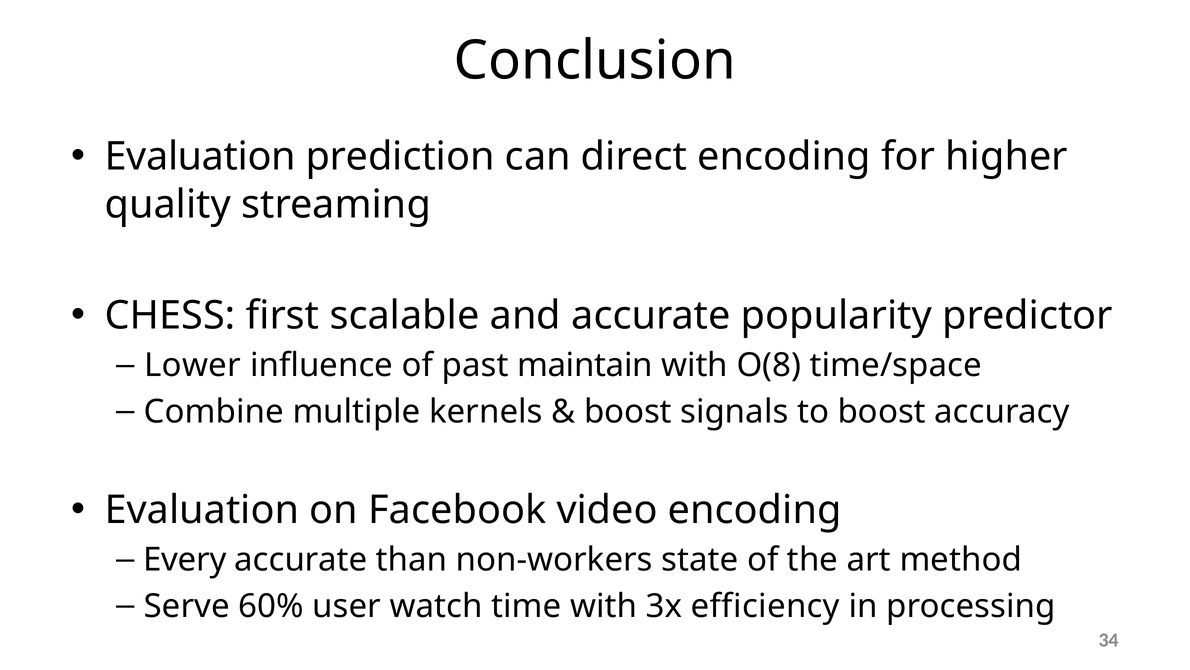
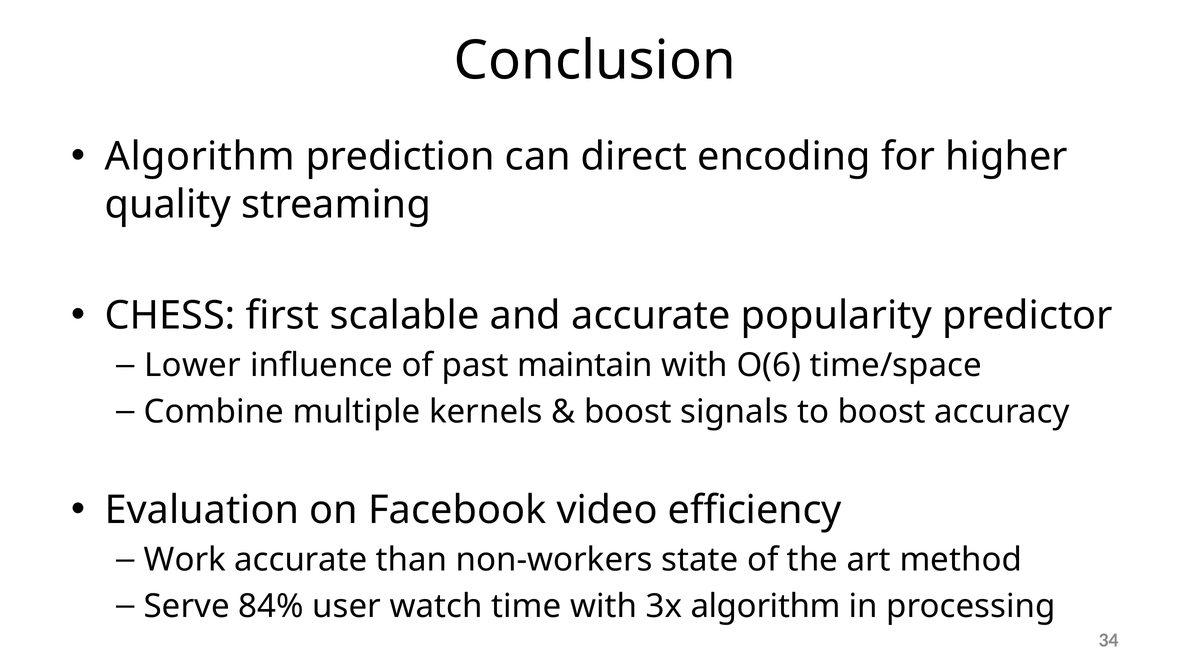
Evaluation at (200, 157): Evaluation -> Algorithm
O(8: O(8 -> O(6
video encoding: encoding -> efficiency
Every: Every -> Work
60%: 60% -> 84%
3x efficiency: efficiency -> algorithm
